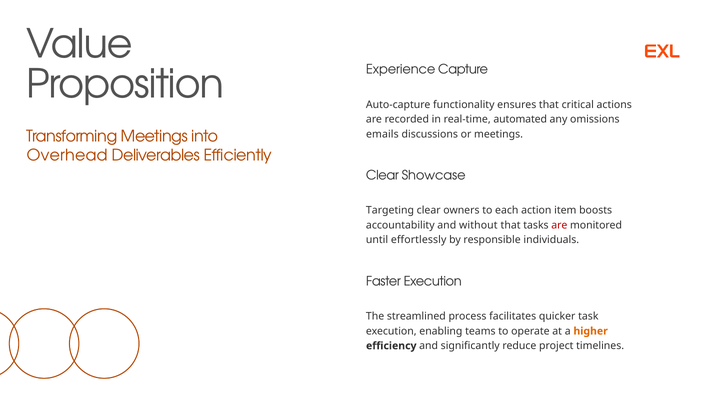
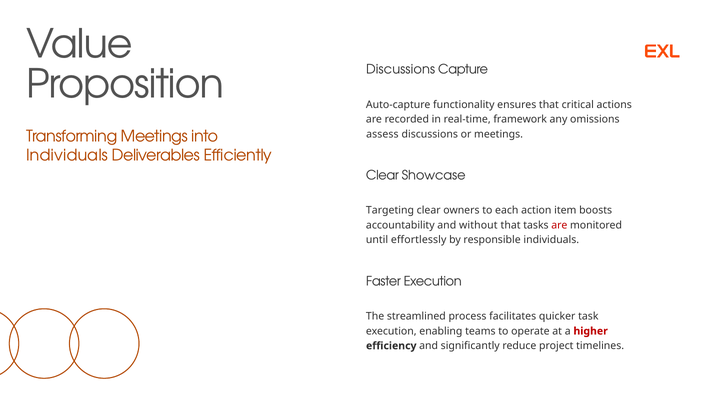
Experience at (401, 70): Experience -> Discussions
automated: automated -> framework
emails: emails -> assess
Overhead at (67, 155): Overhead -> Individuals
higher colour: orange -> red
